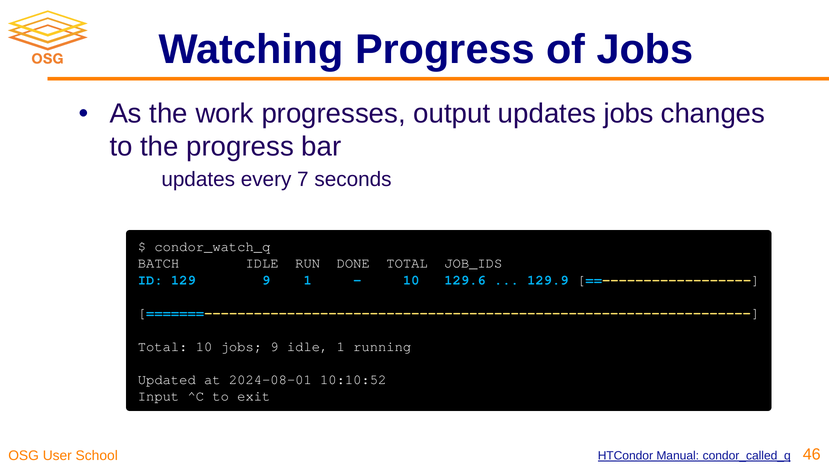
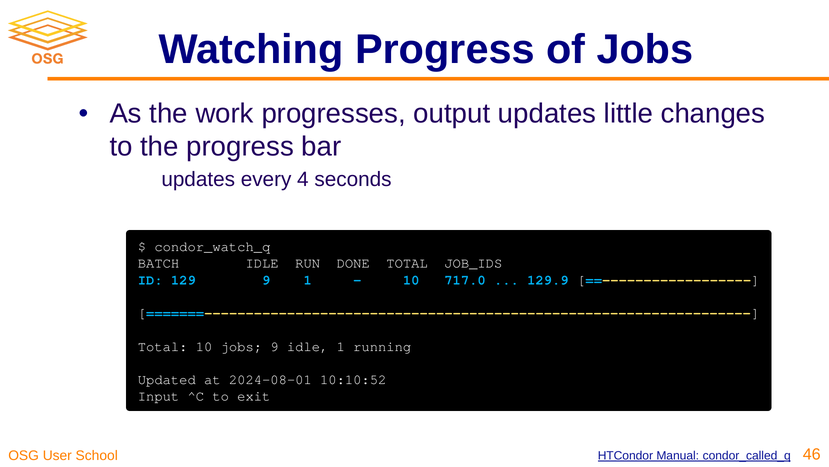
updates jobs: jobs -> little
7: 7 -> 4
129.6: 129.6 -> 717.0
